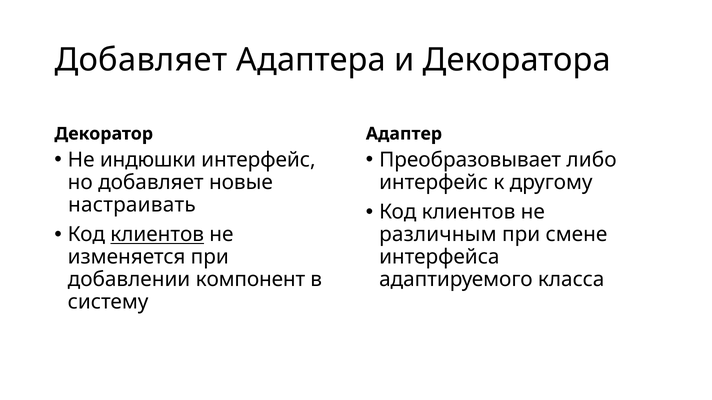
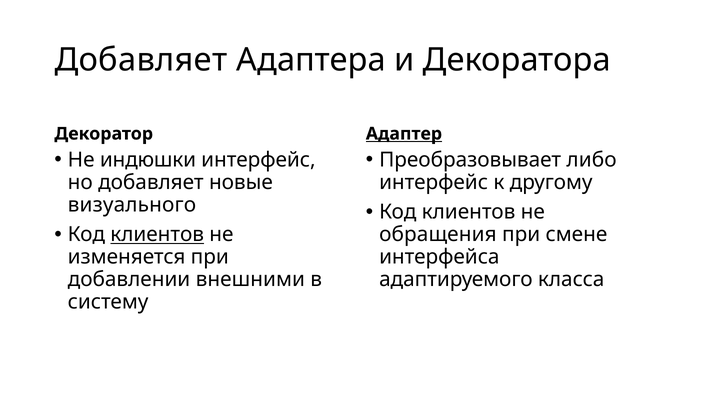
Адаптер underline: none -> present
настраивать: настраивать -> визуального
различным: различным -> обращения
компонент: компонент -> внешними
